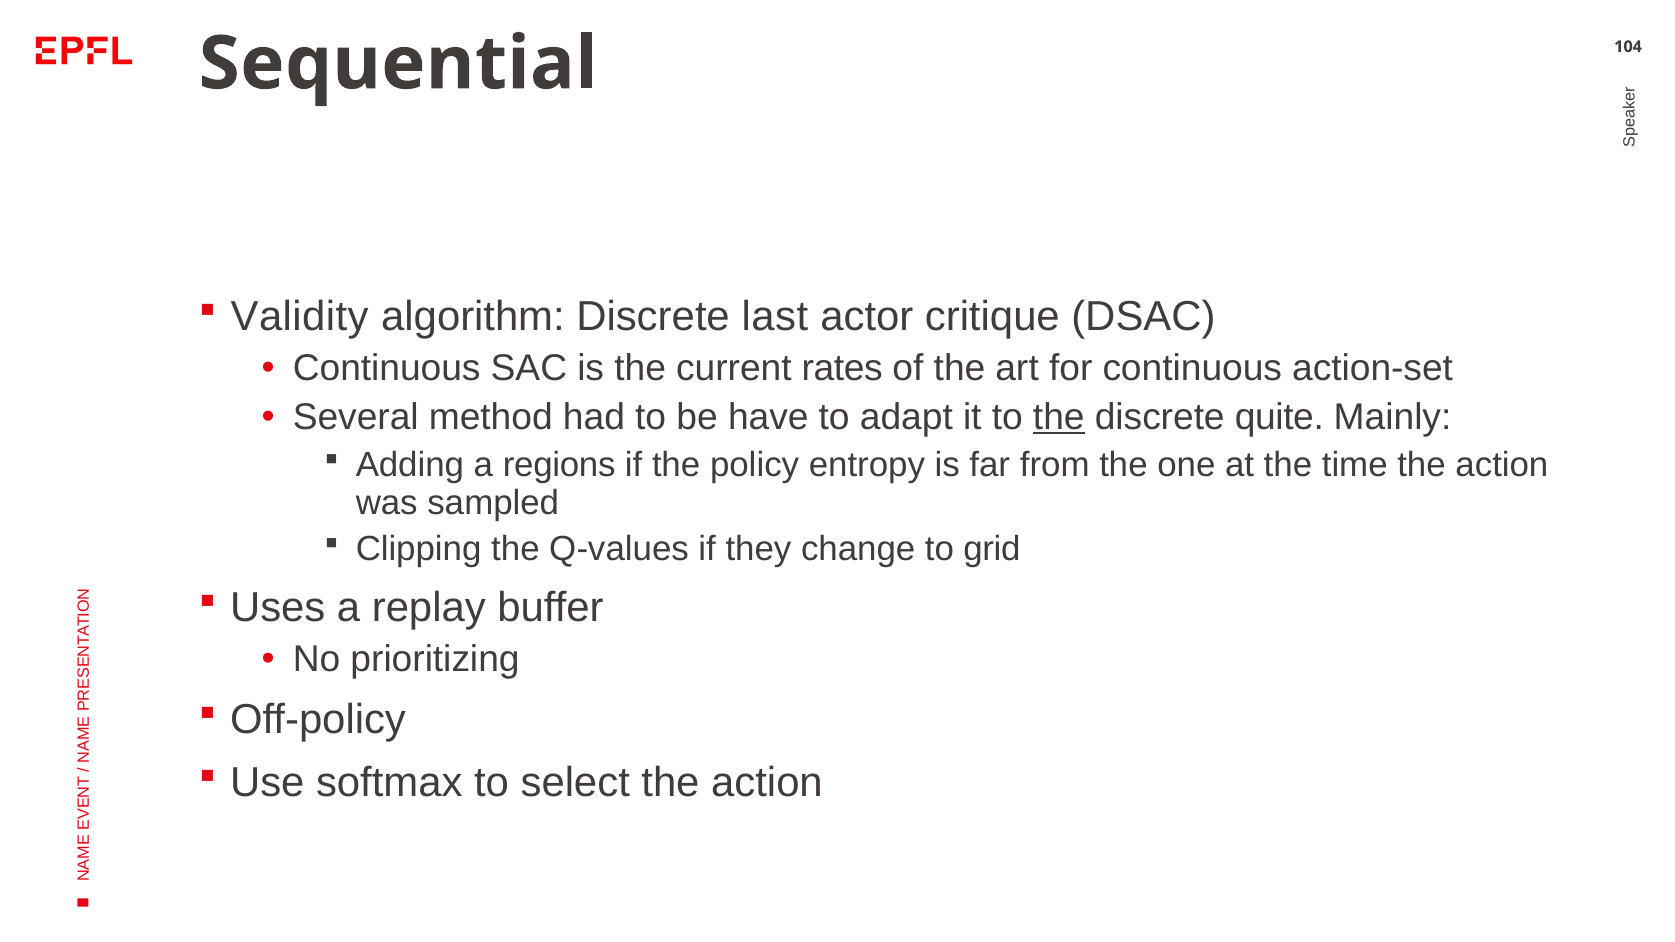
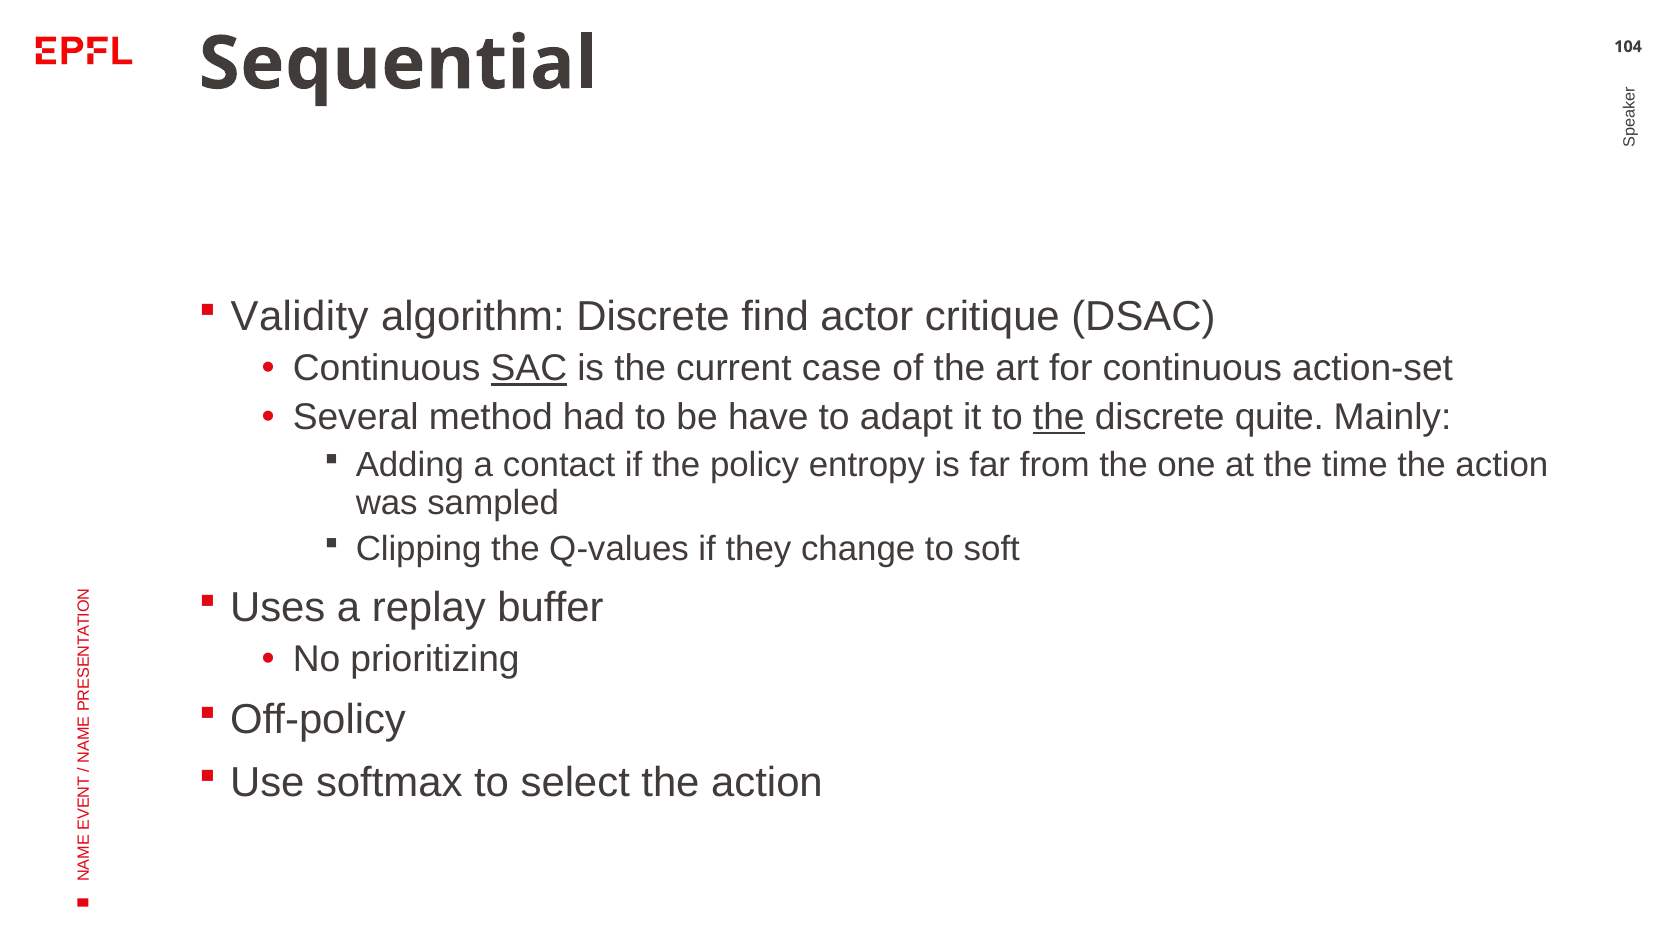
last: last -> find
SAC underline: none -> present
rates: rates -> case
regions: regions -> contact
grid: grid -> soft
